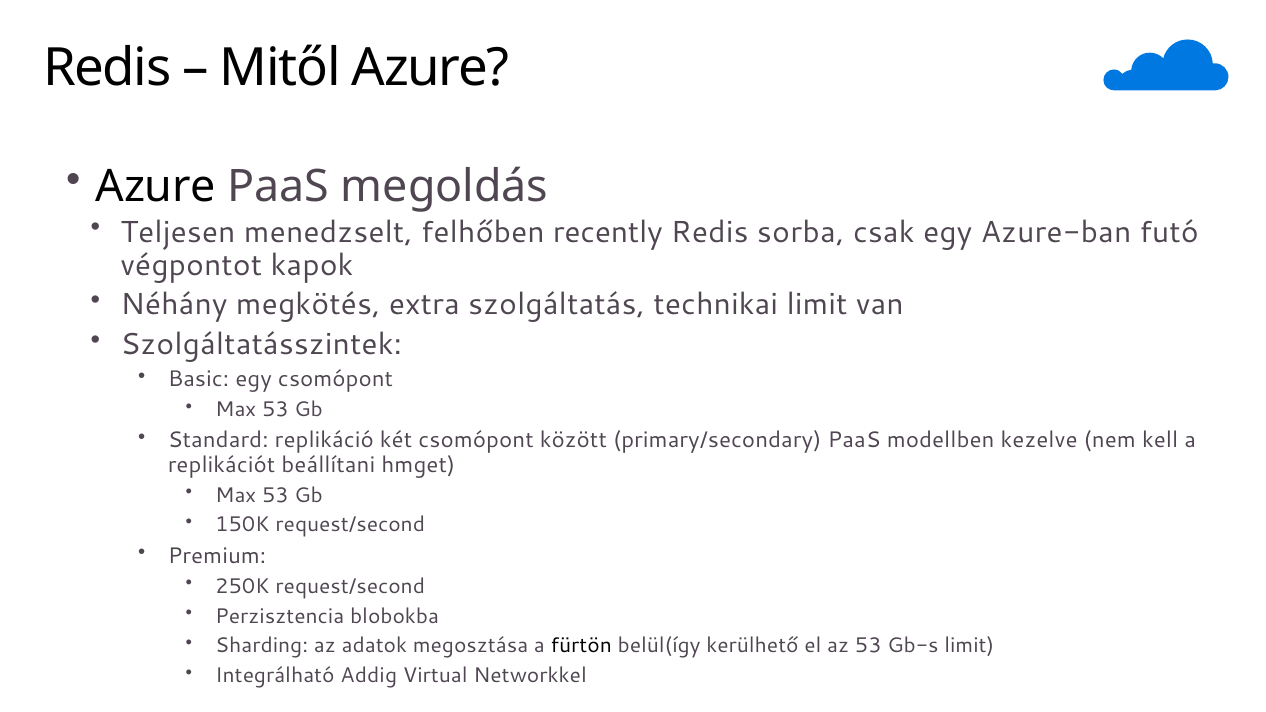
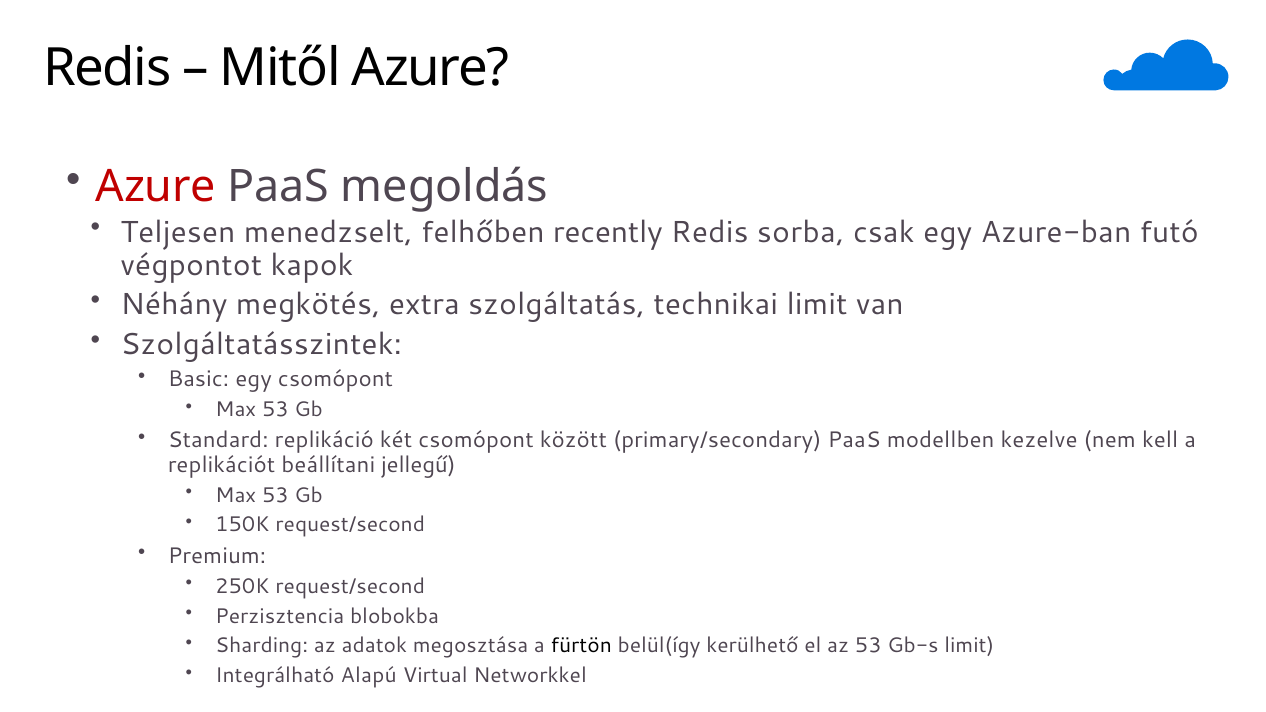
Azure at (156, 187) colour: black -> red
hmget: hmget -> jellegű
Addig: Addig -> Alapú
